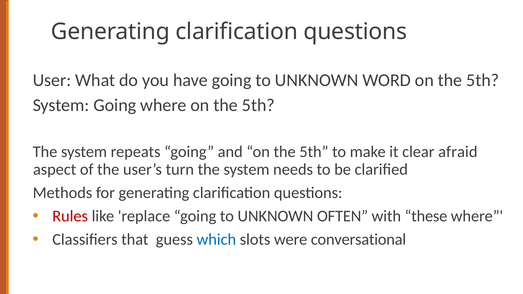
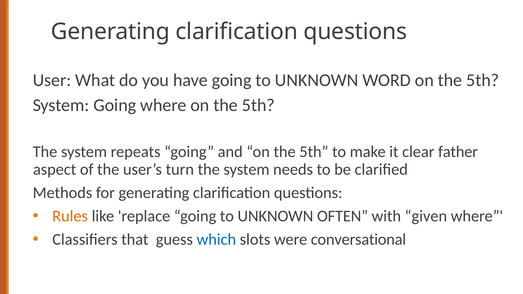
afraid: afraid -> father
Rules colour: red -> orange
these: these -> given
